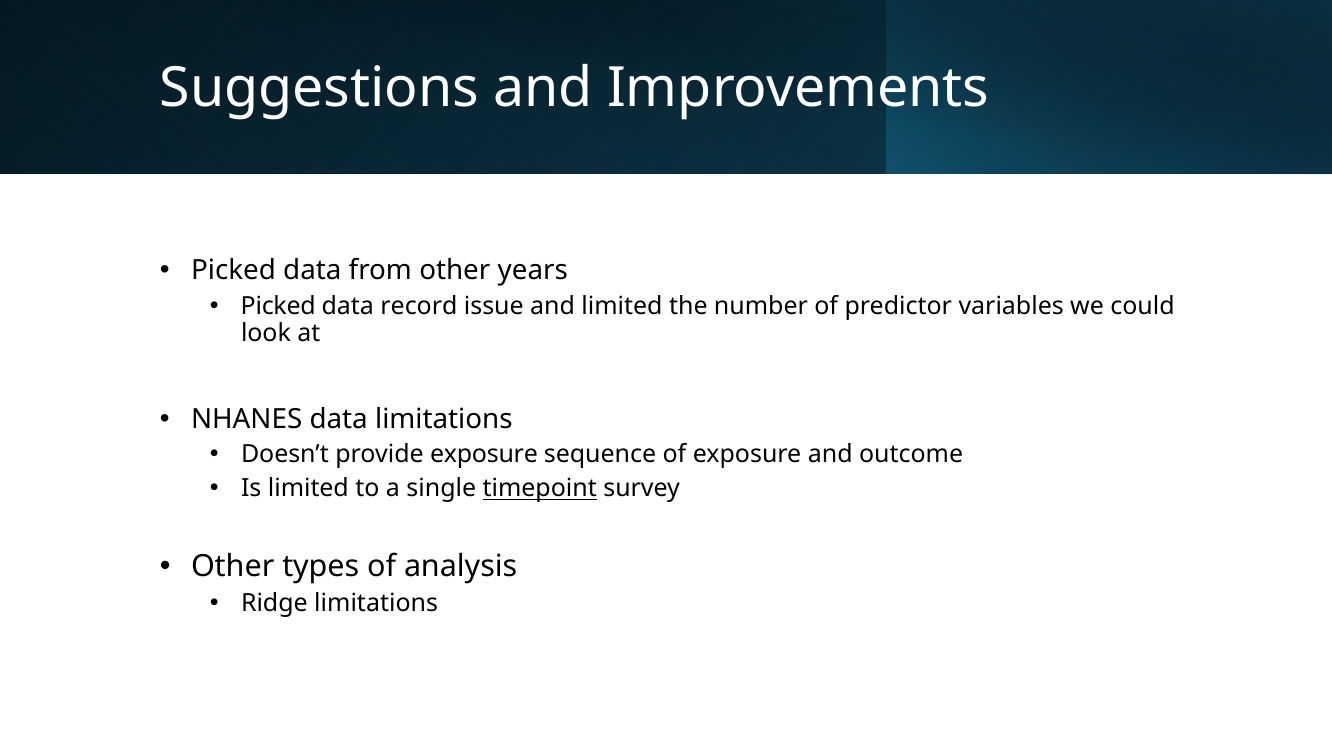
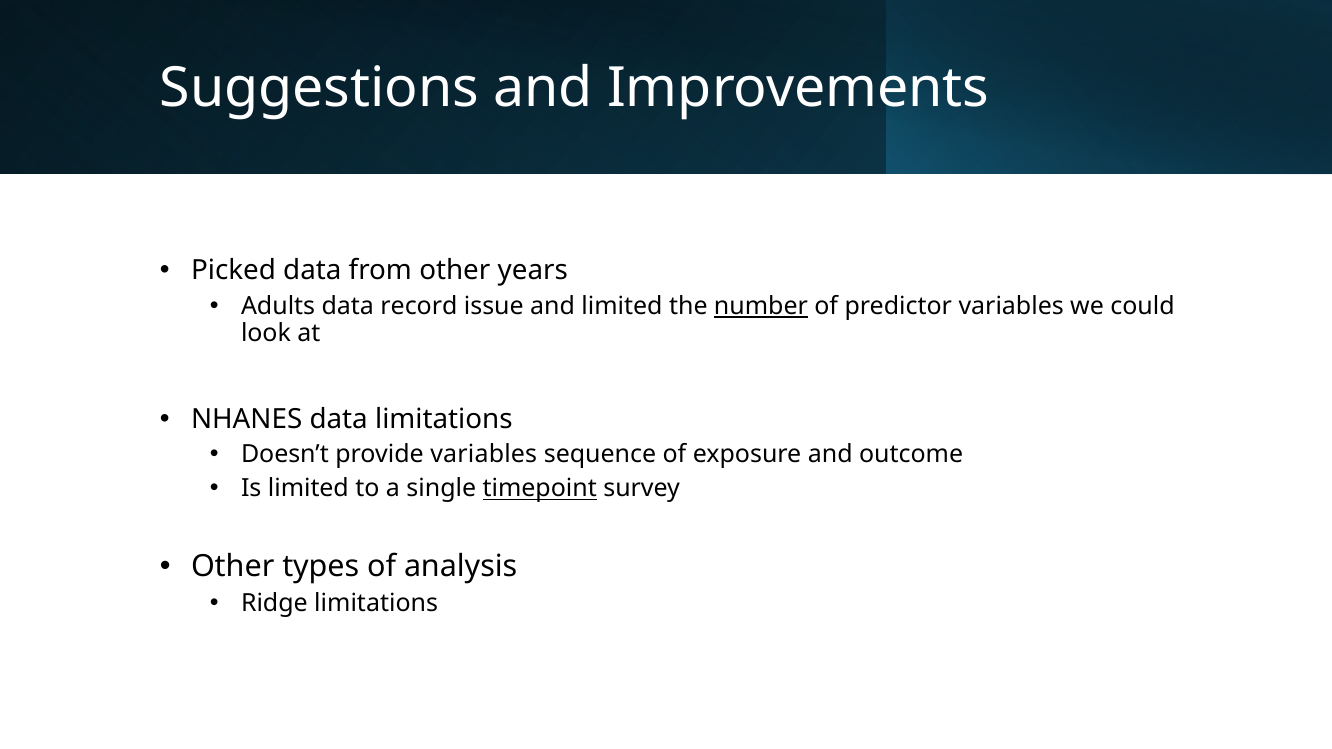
Picked at (278, 306): Picked -> Adults
number underline: none -> present
provide exposure: exposure -> variables
